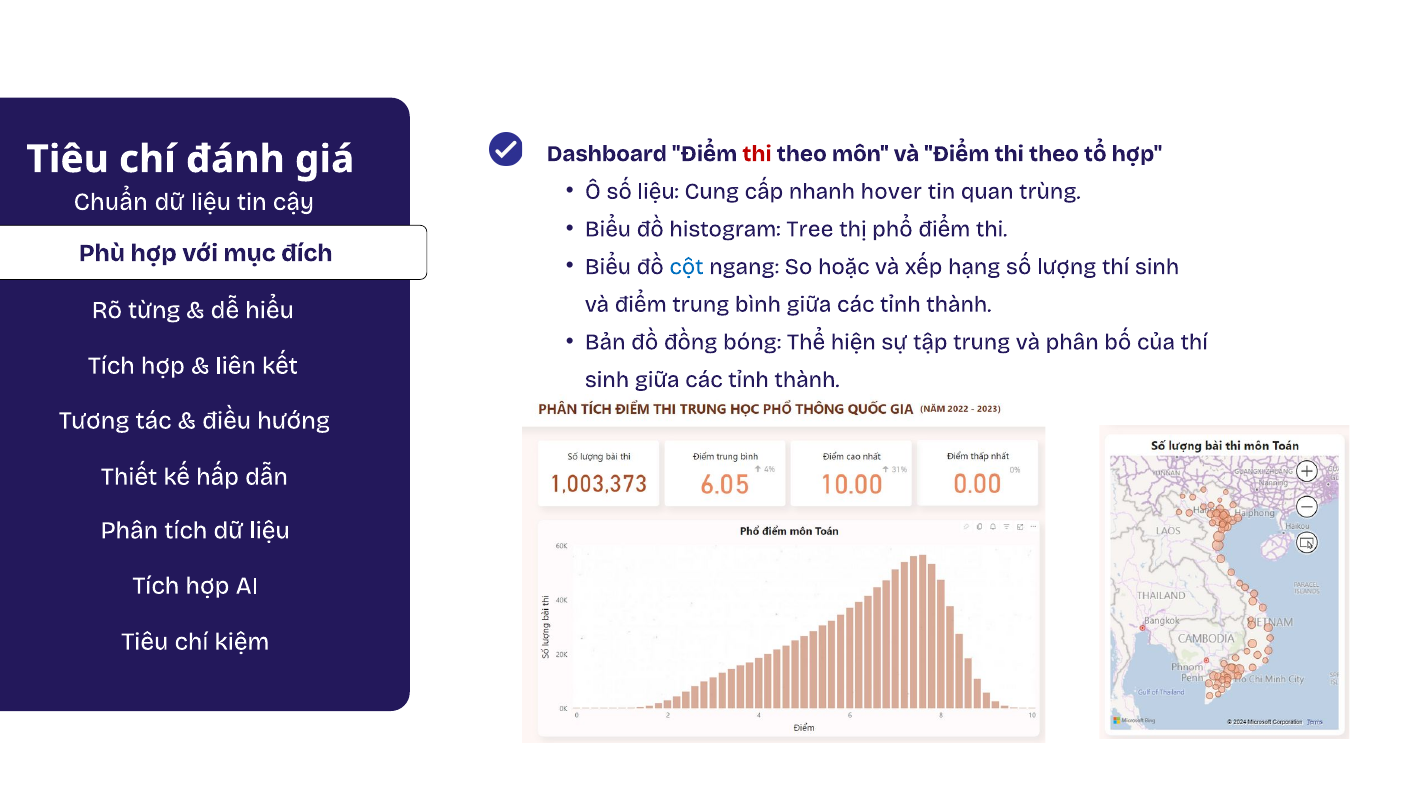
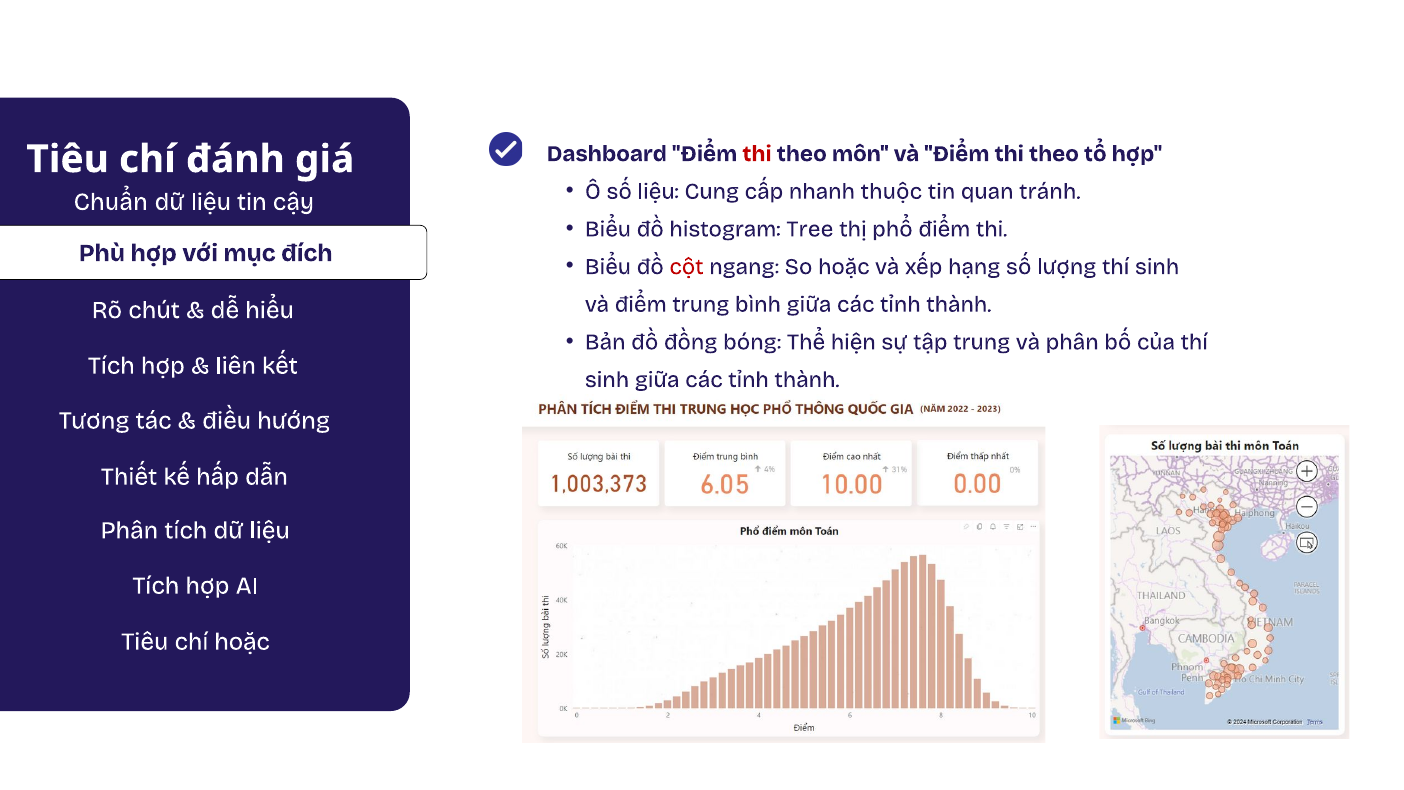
hover: hover -> thuộc
trùng: trùng -> tránh
cột colour: blue -> red
từng: từng -> chút
chí kiệm: kiệm -> hoặc
